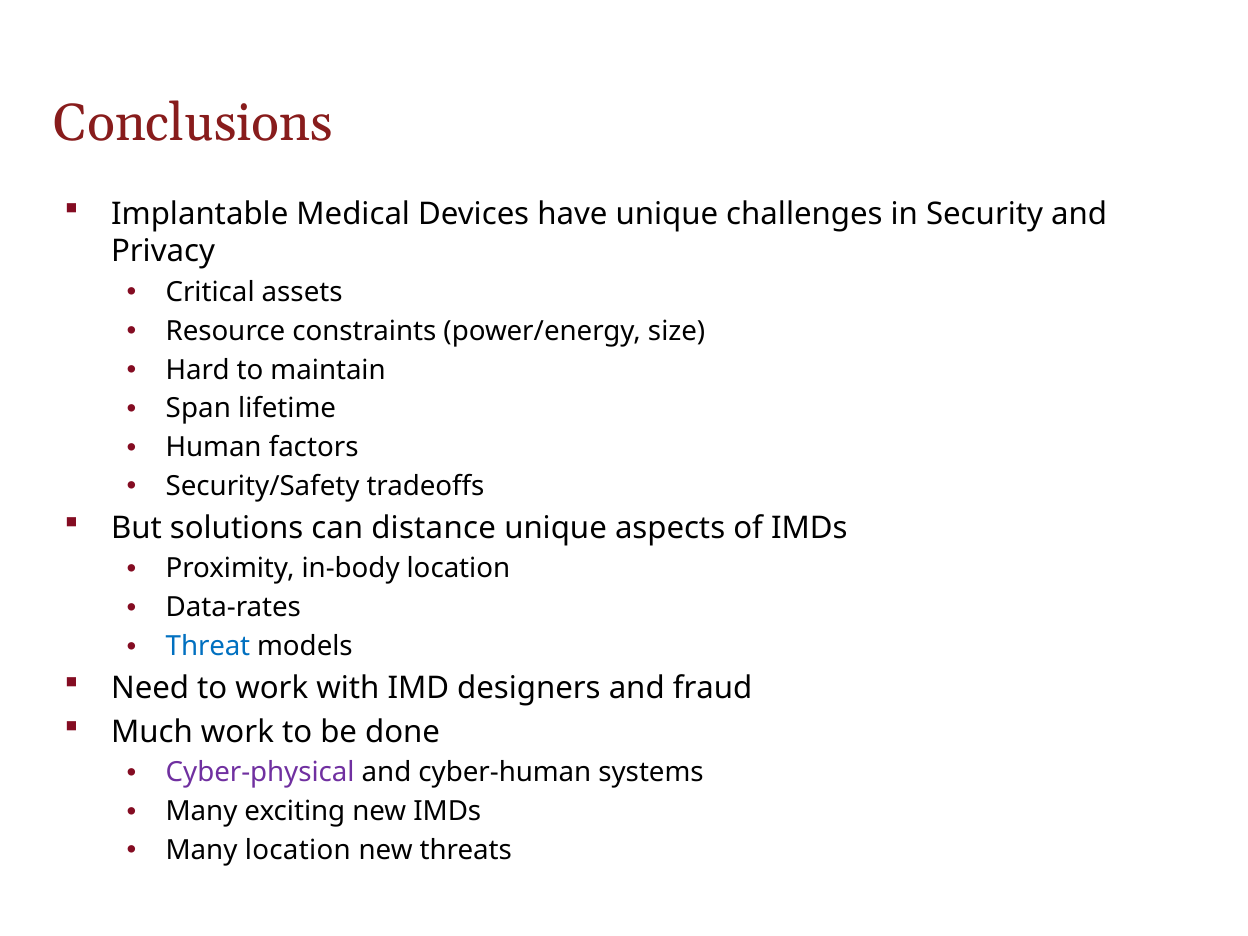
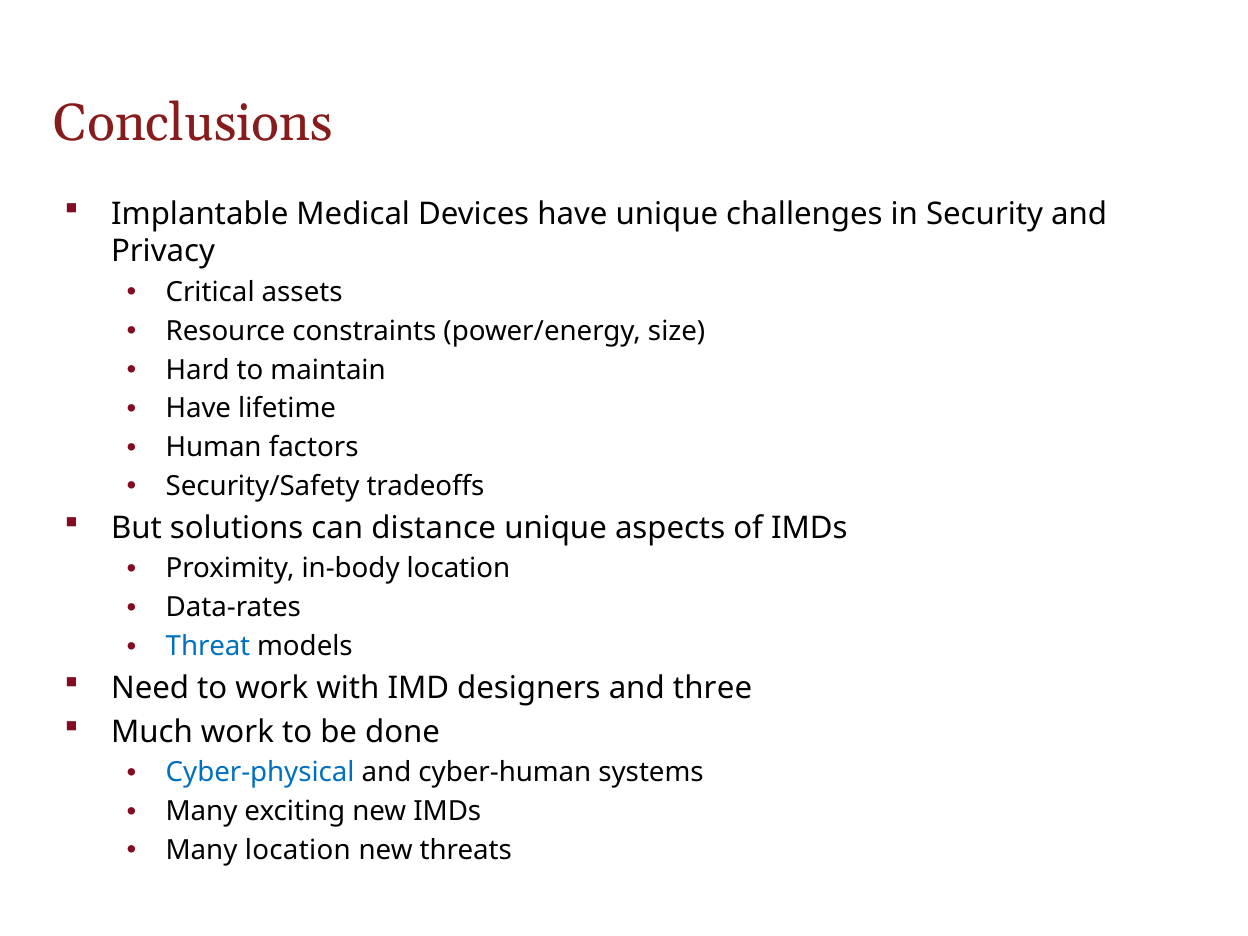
Span at (198, 409): Span -> Have
fraud: fraud -> three
Cyber-physical colour: purple -> blue
